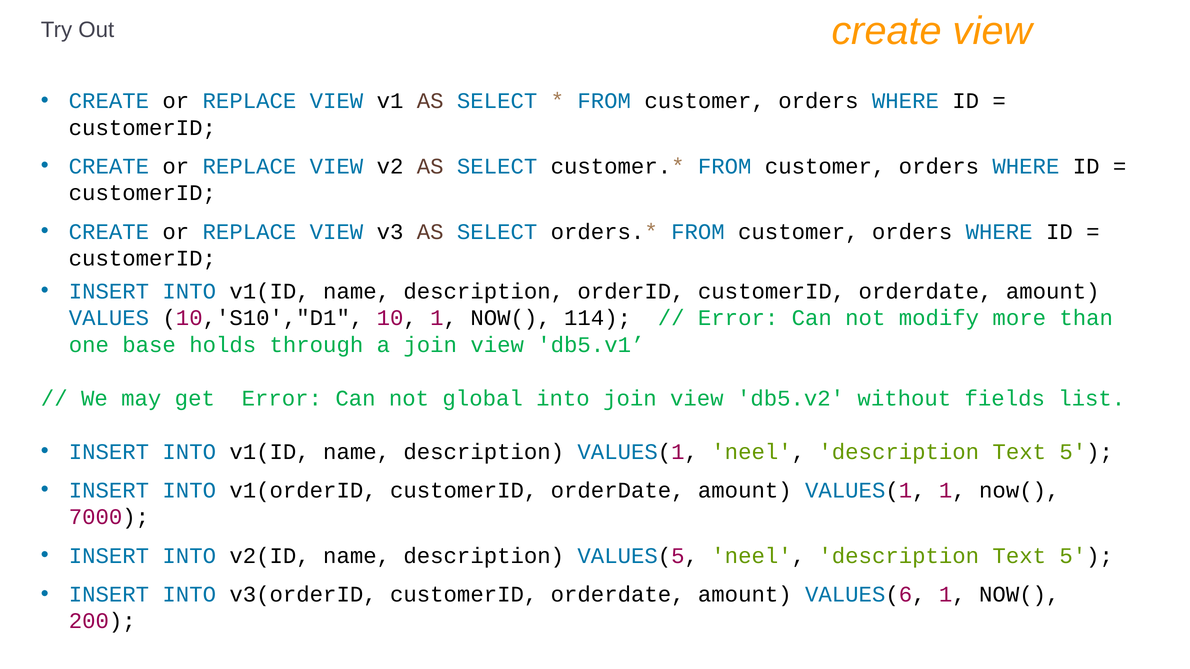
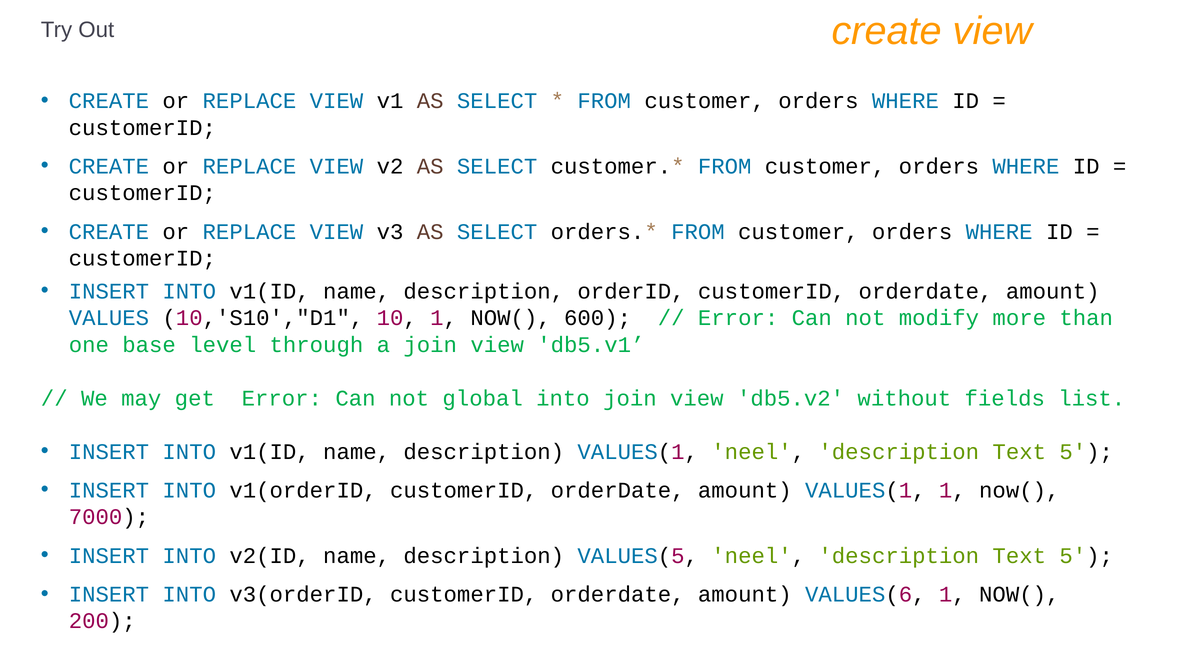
114: 114 -> 600
holds: holds -> level
